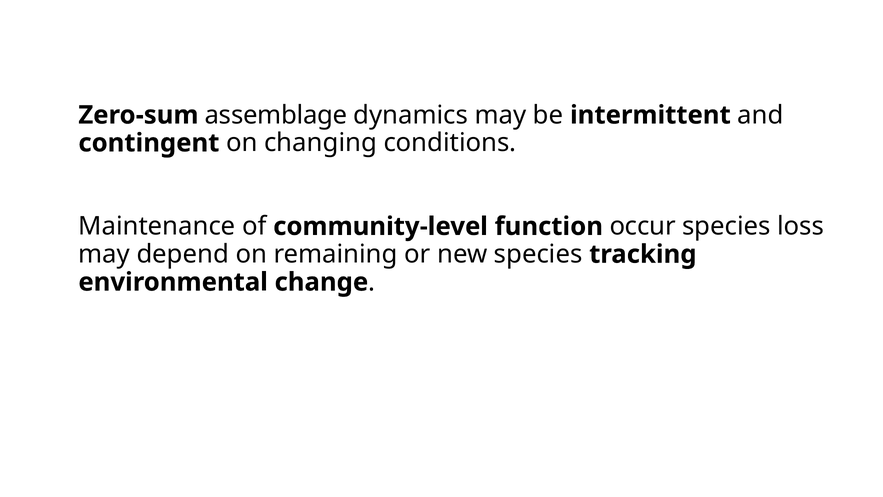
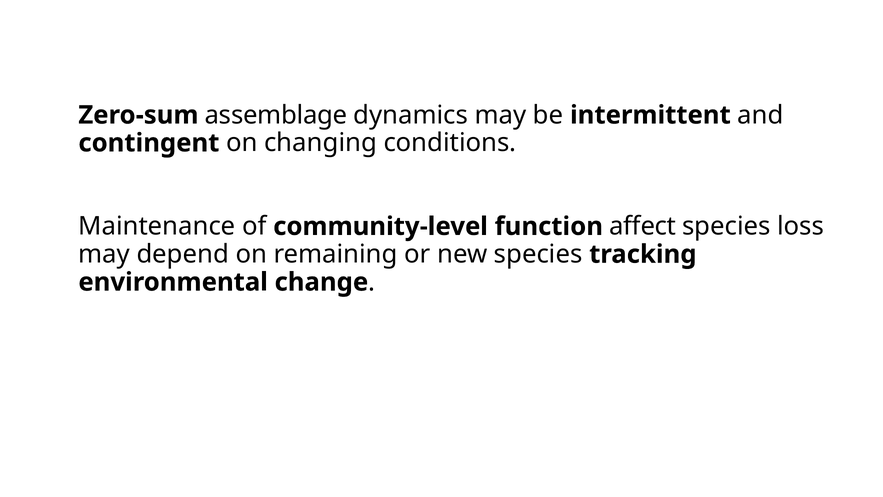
occur: occur -> affect
